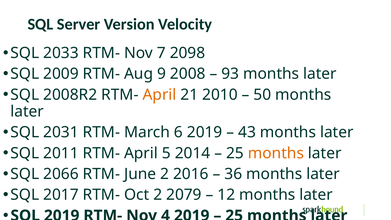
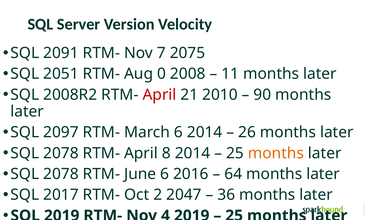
2033: 2033 -> 2091
2098: 2098 -> 2075
2009: 2009 -> 2051
9: 9 -> 0
93: 93 -> 11
April at (159, 95) colour: orange -> red
50: 50 -> 90
2031: 2031 -> 2097
6 2019: 2019 -> 2014
43: 43 -> 26
2011 at (61, 153): 2011 -> 2078
5: 5 -> 8
2066 at (61, 174): 2066 -> 2078
June 2: 2 -> 6
36: 36 -> 64
2079: 2079 -> 2047
12: 12 -> 36
